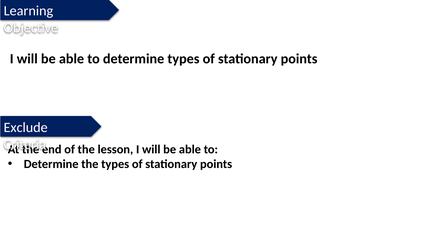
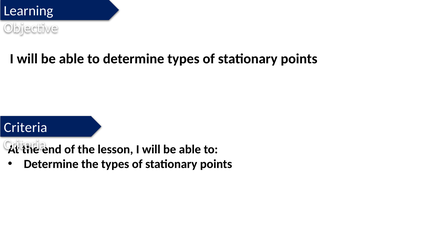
Exclude at (26, 127): Exclude -> Criteria
